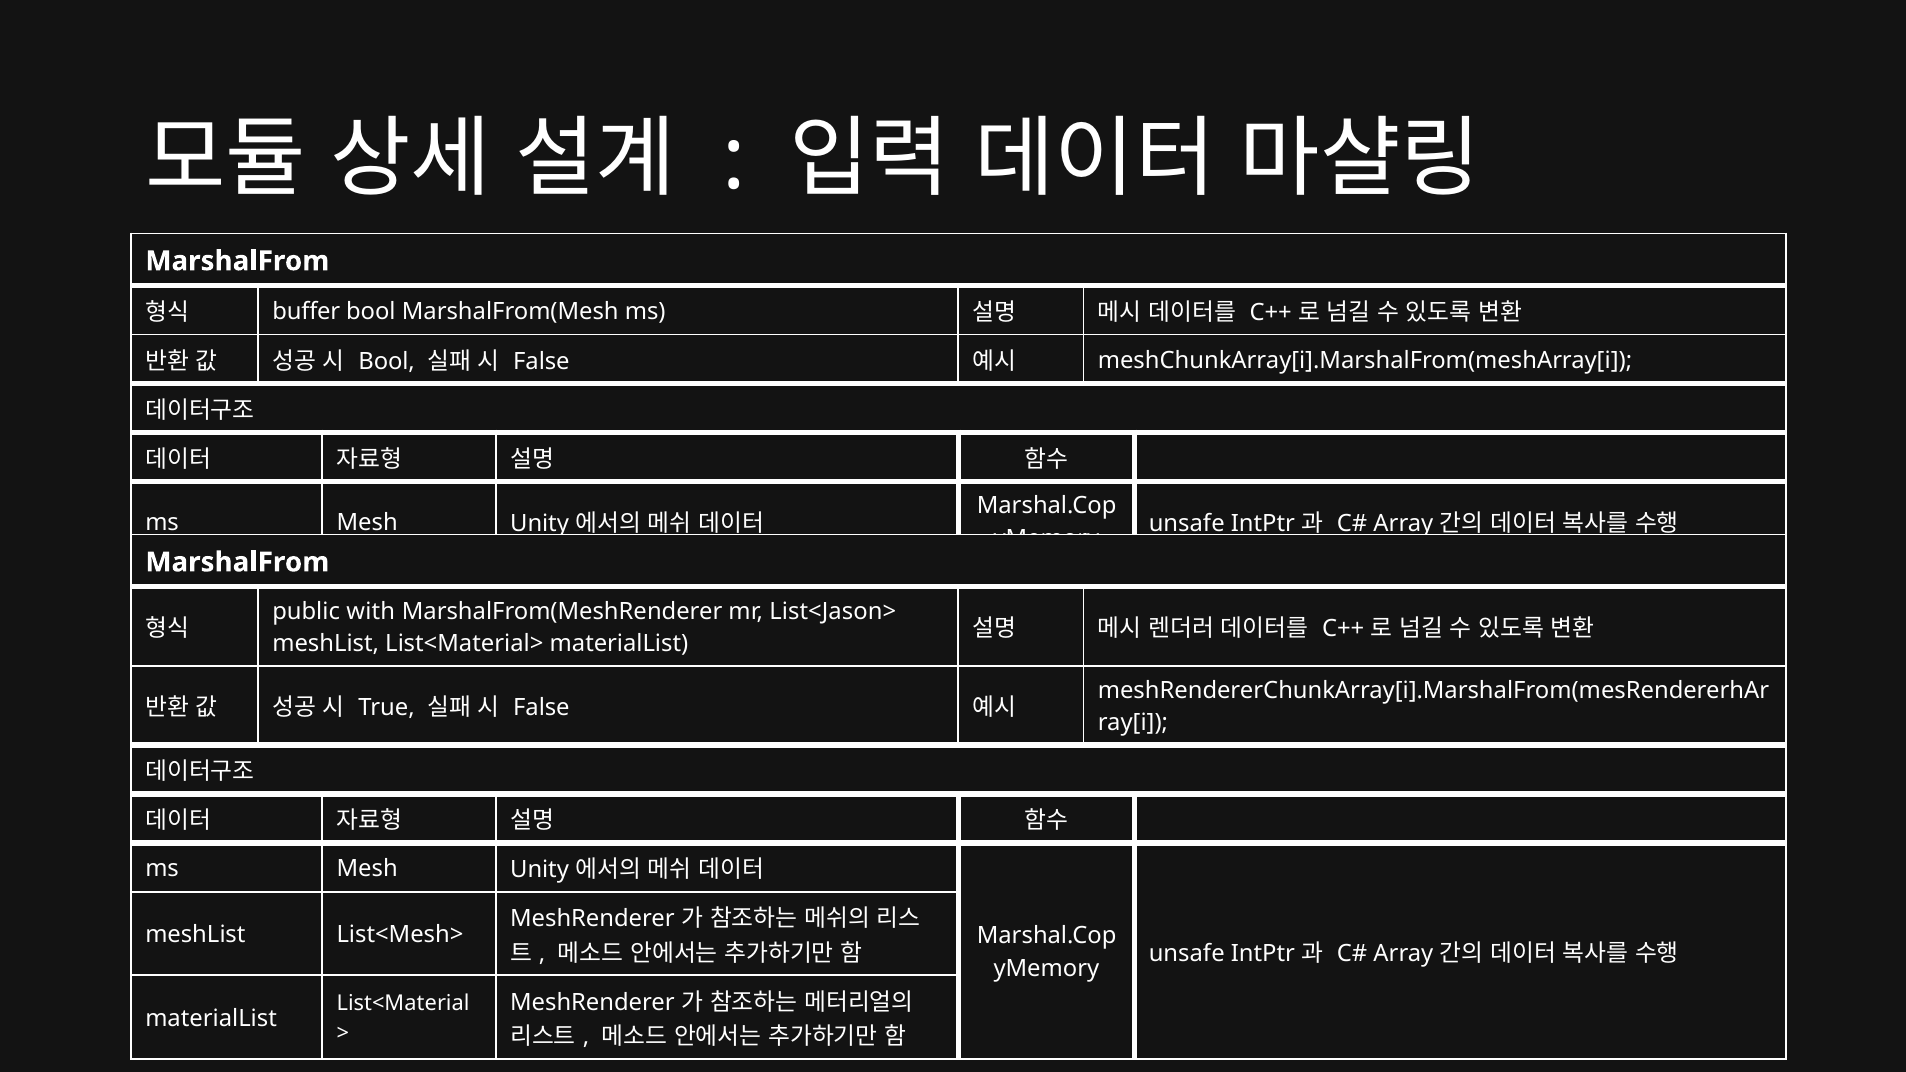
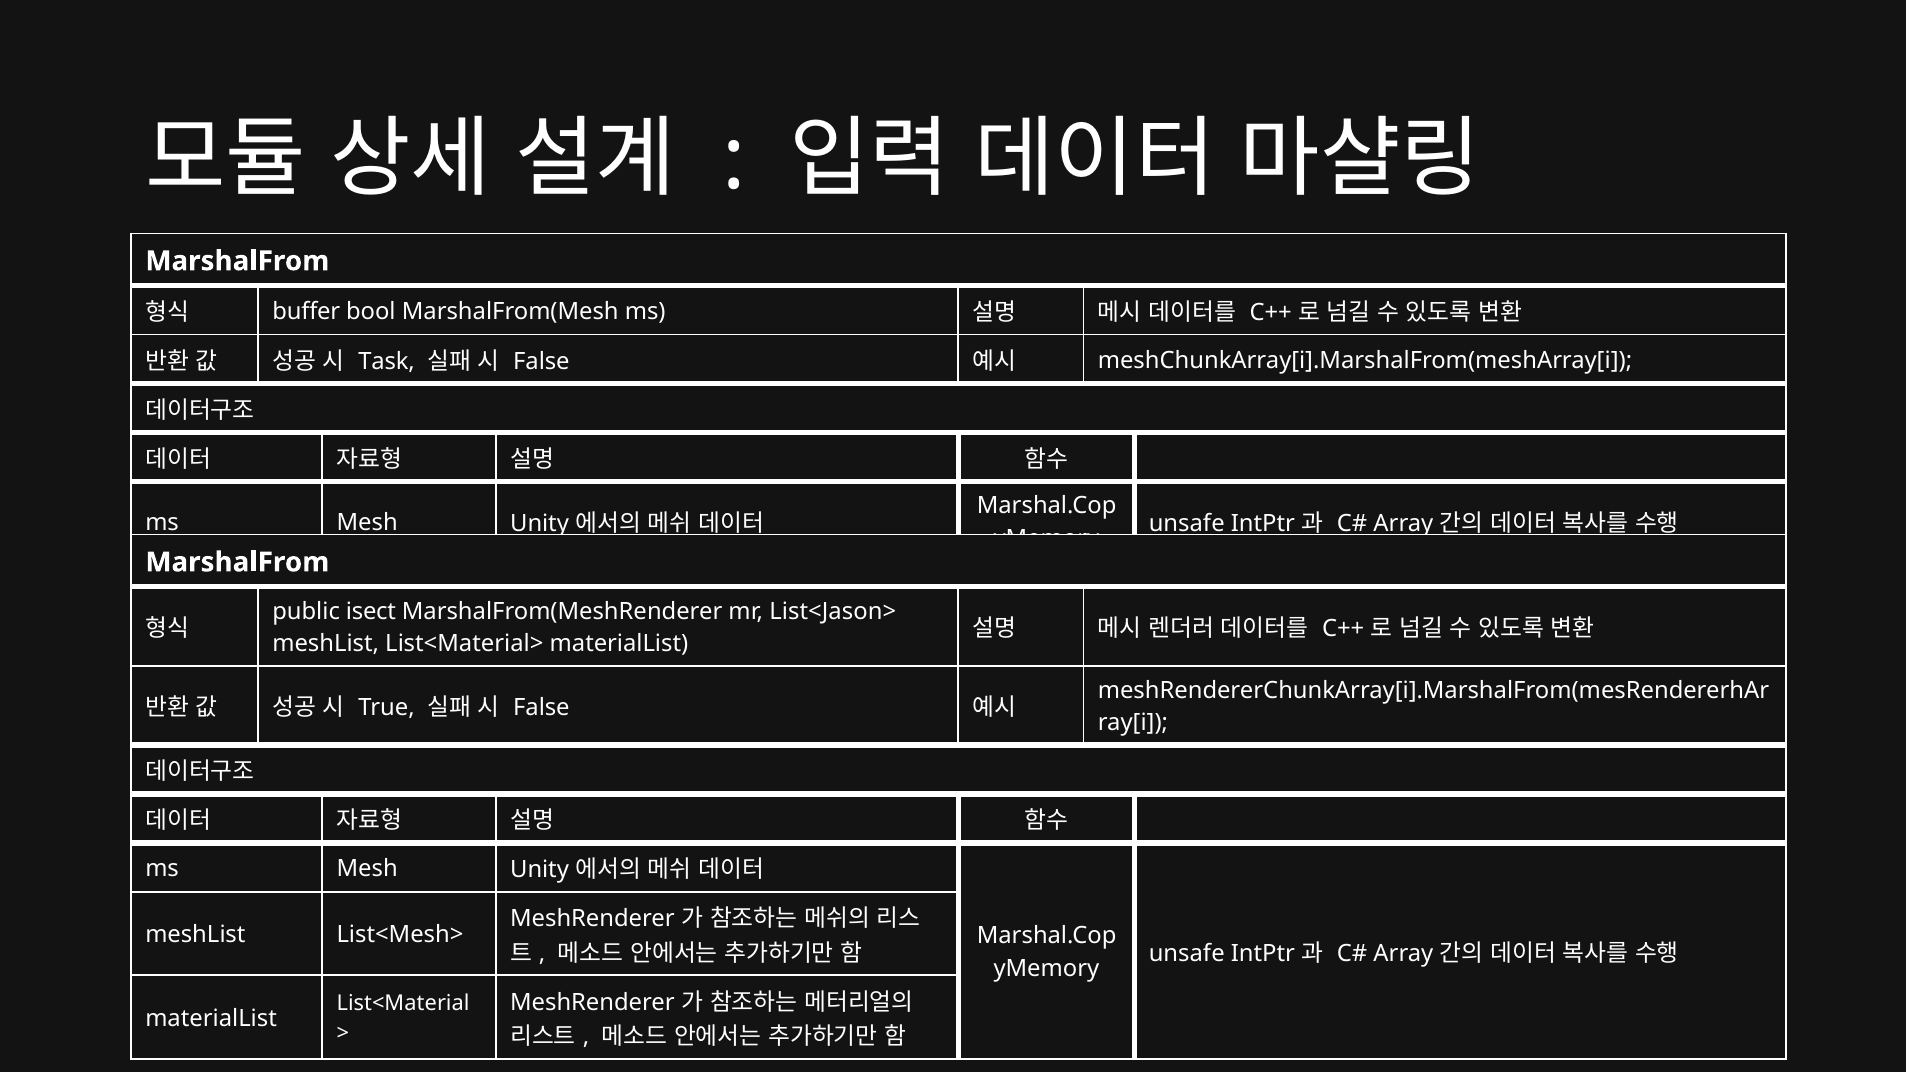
Bool at (387, 361): Bool -> Task
with: with -> isect
